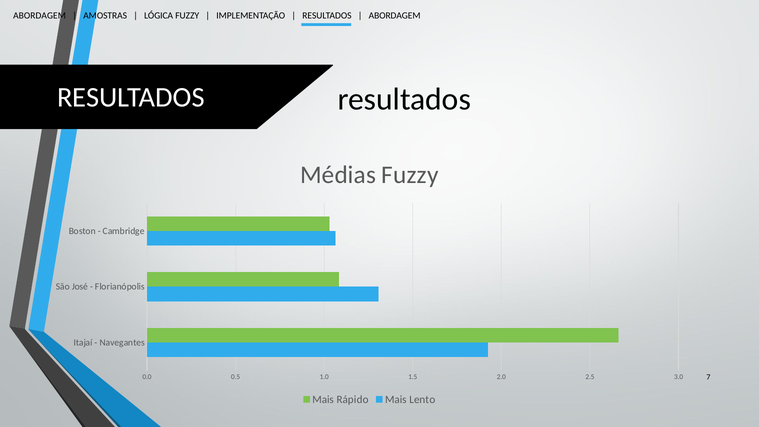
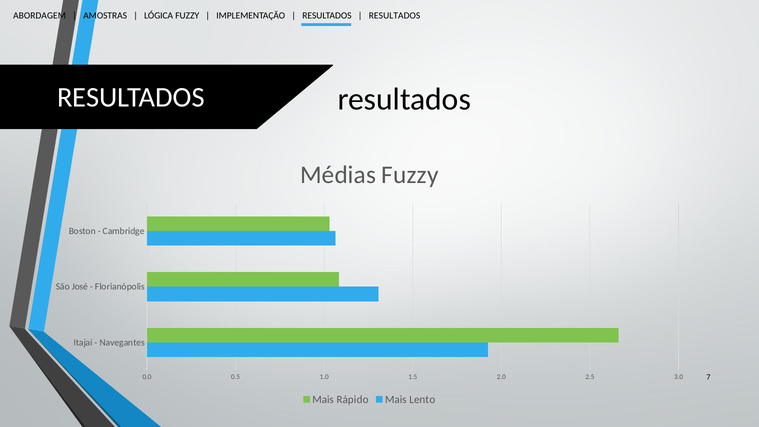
ABORDAGEM at (395, 16): ABORDAGEM -> RESULTADOS
